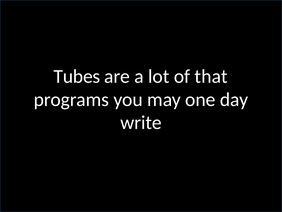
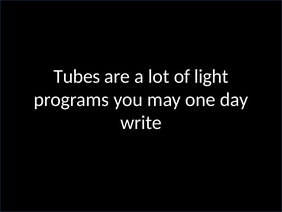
that: that -> light
